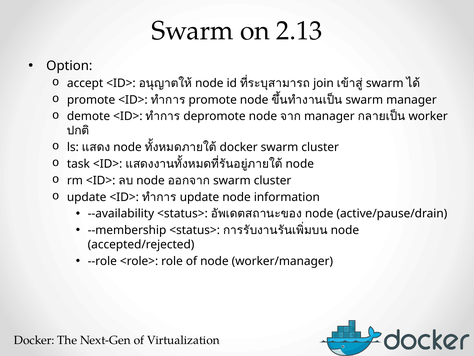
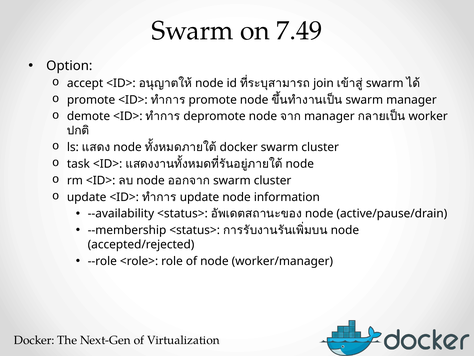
2.13: 2.13 -> 7.49
